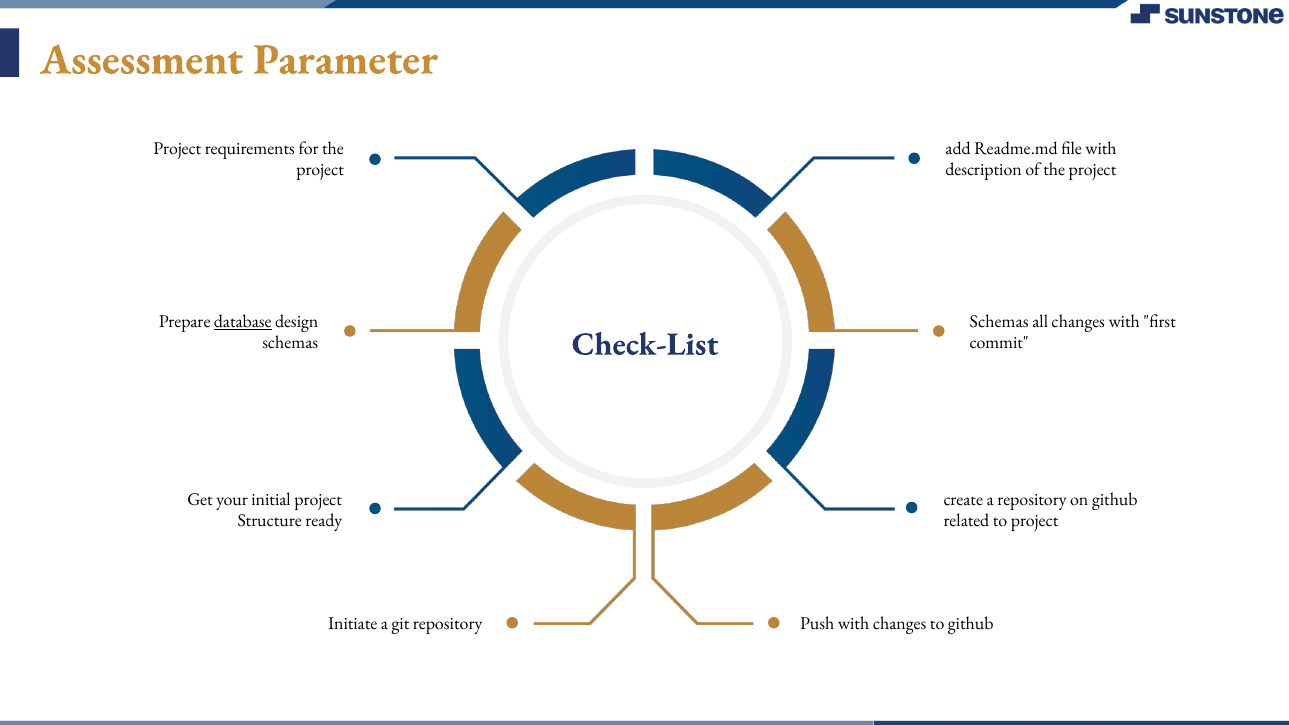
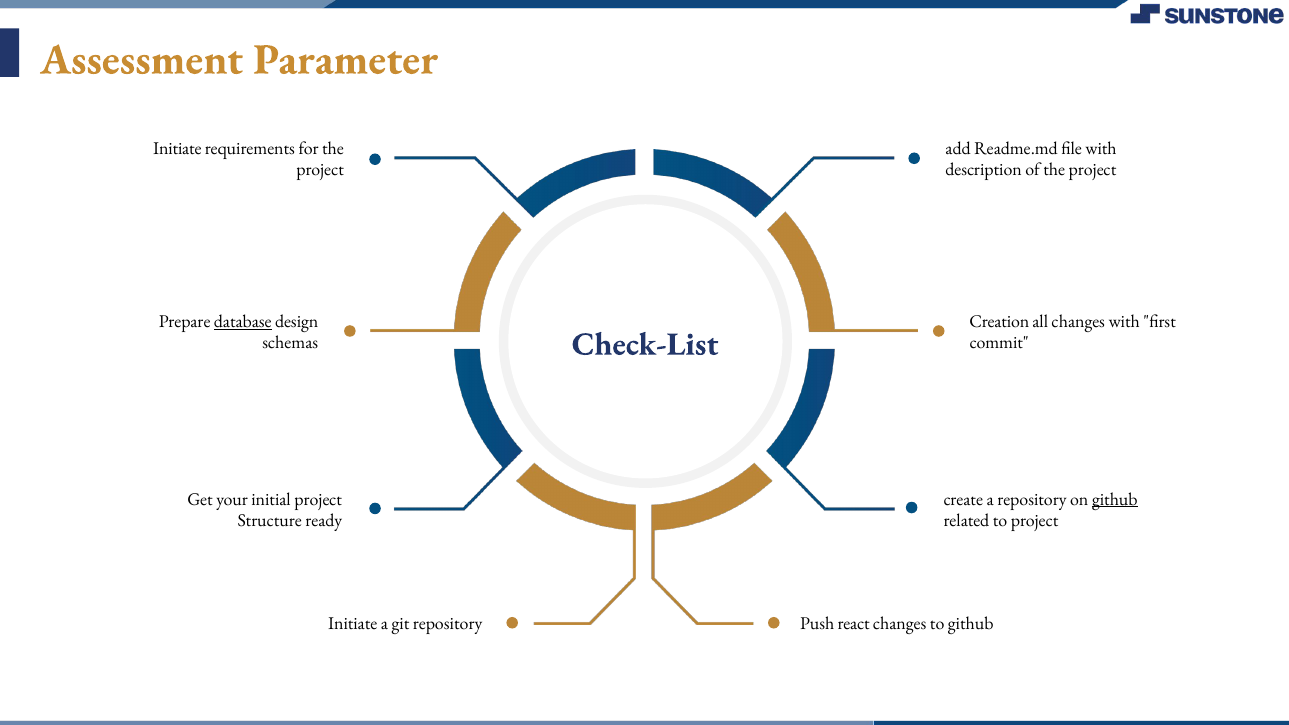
Project at (177, 149): Project -> Initiate
Schemas at (999, 322): Schemas -> Creation
github at (1115, 499) underline: none -> present
Push with: with -> react
